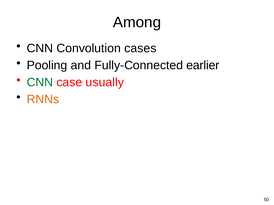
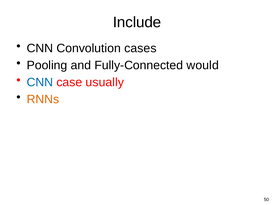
Among: Among -> Include
earlier: earlier -> would
CNN at (40, 82) colour: green -> blue
